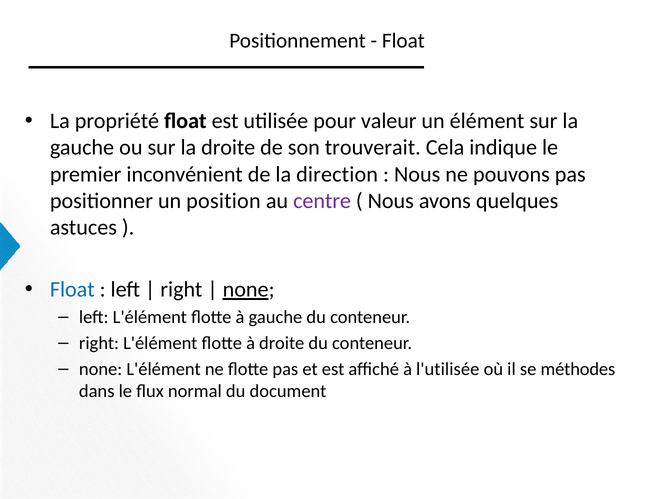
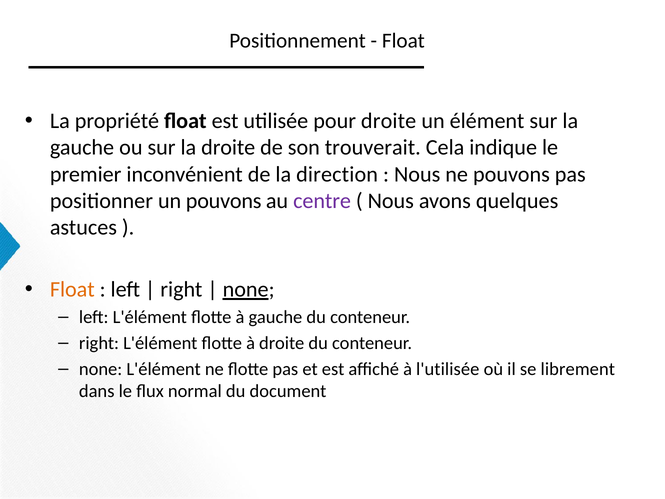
pour valeur: valeur -> droite
un position: position -> pouvons
Float at (72, 289) colour: blue -> orange
méthodes: méthodes -> librement
